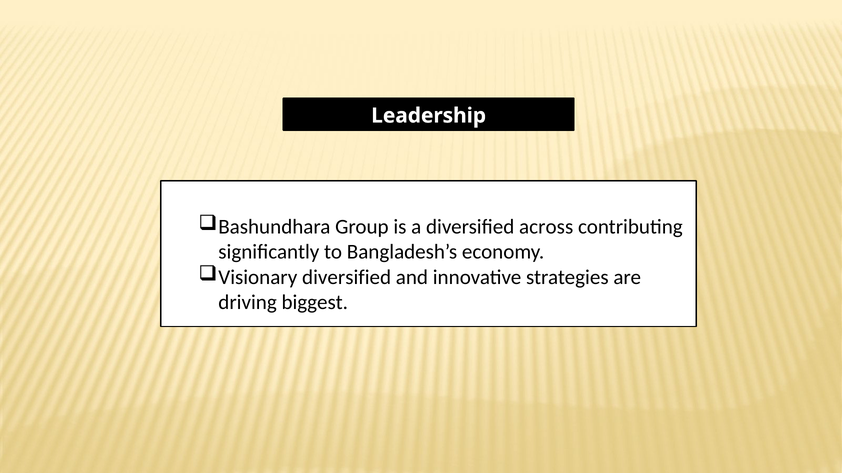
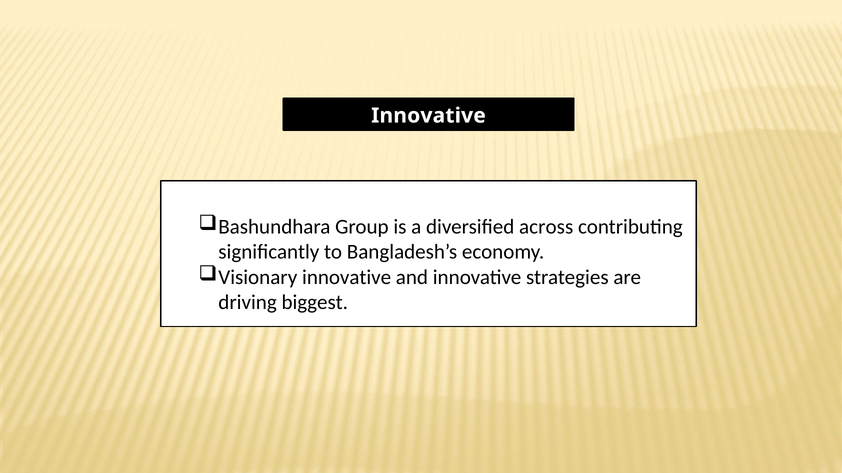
Leadership at (429, 116): Leadership -> Innovative
Visionary diversified: diversified -> innovative
